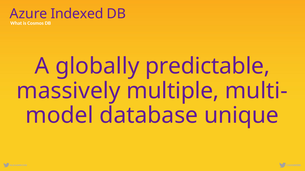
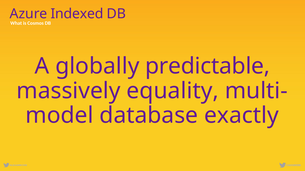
multiple: multiple -> equality
unique: unique -> exactly
